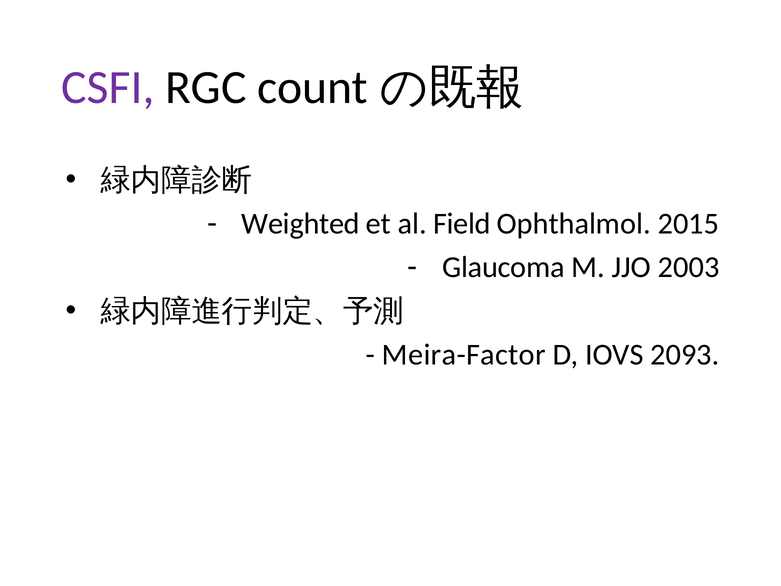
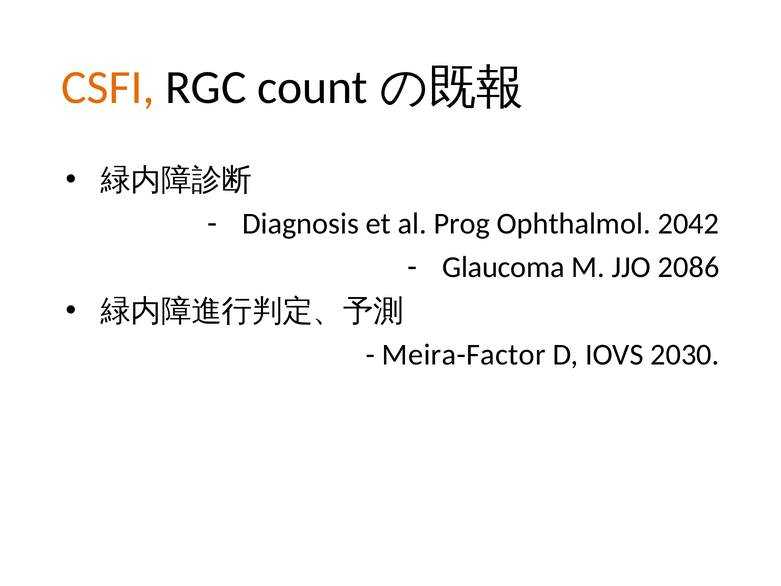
CSFI colour: purple -> orange
Weighted: Weighted -> Diagnosis
Field: Field -> Prog
2015: 2015 -> 2042
2003: 2003 -> 2086
2093: 2093 -> 2030
